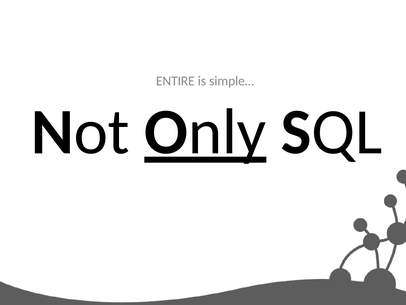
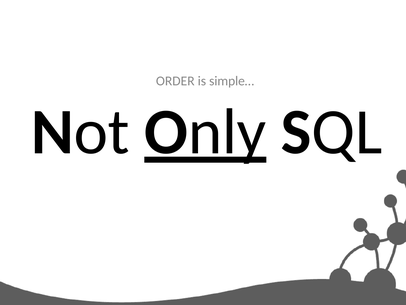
ENTIRE: ENTIRE -> ORDER
